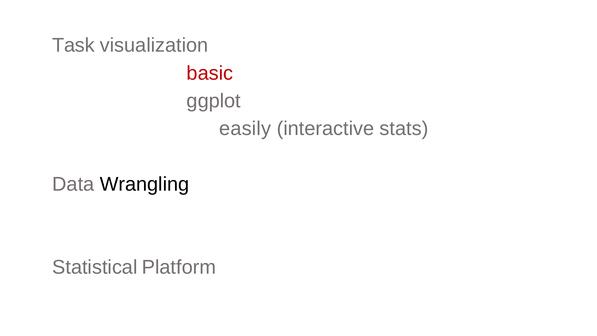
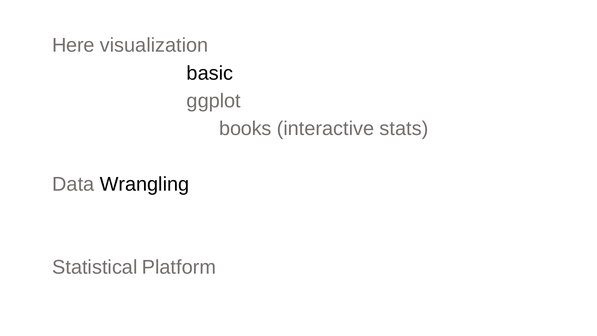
Task: Task -> Here
basic colour: red -> black
easily: easily -> books
